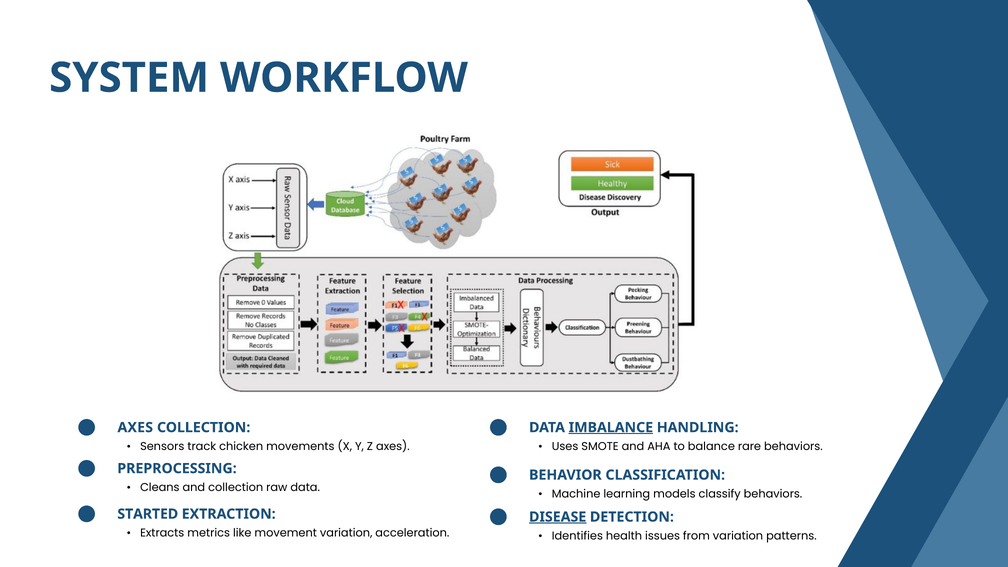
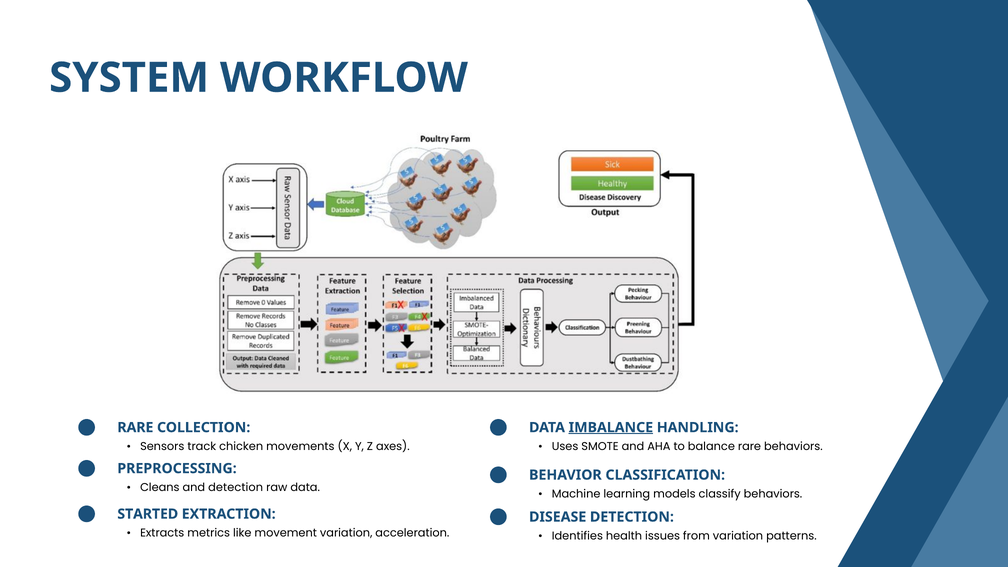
AXES at (135, 428): AXES -> RARE
and collection: collection -> detection
DISEASE underline: present -> none
